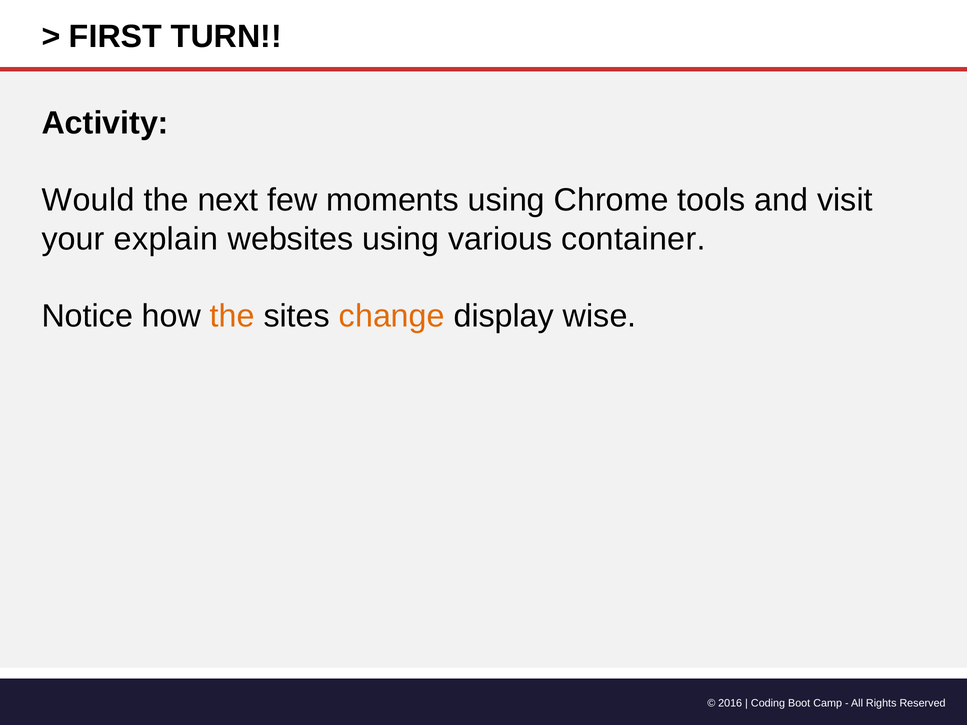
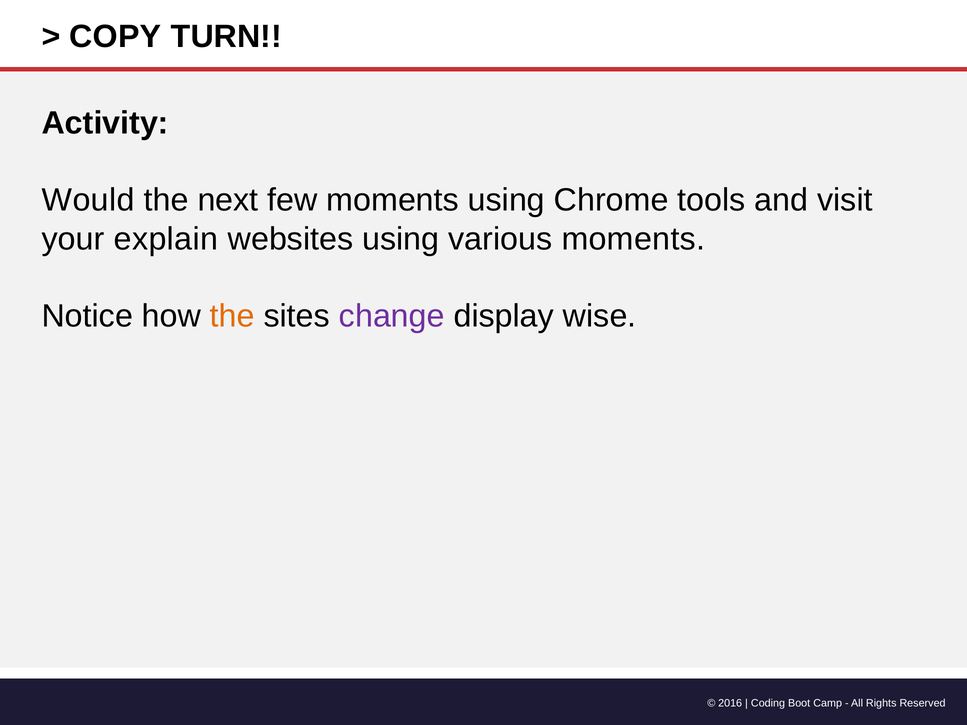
FIRST: FIRST -> COPY
various container: container -> moments
change colour: orange -> purple
